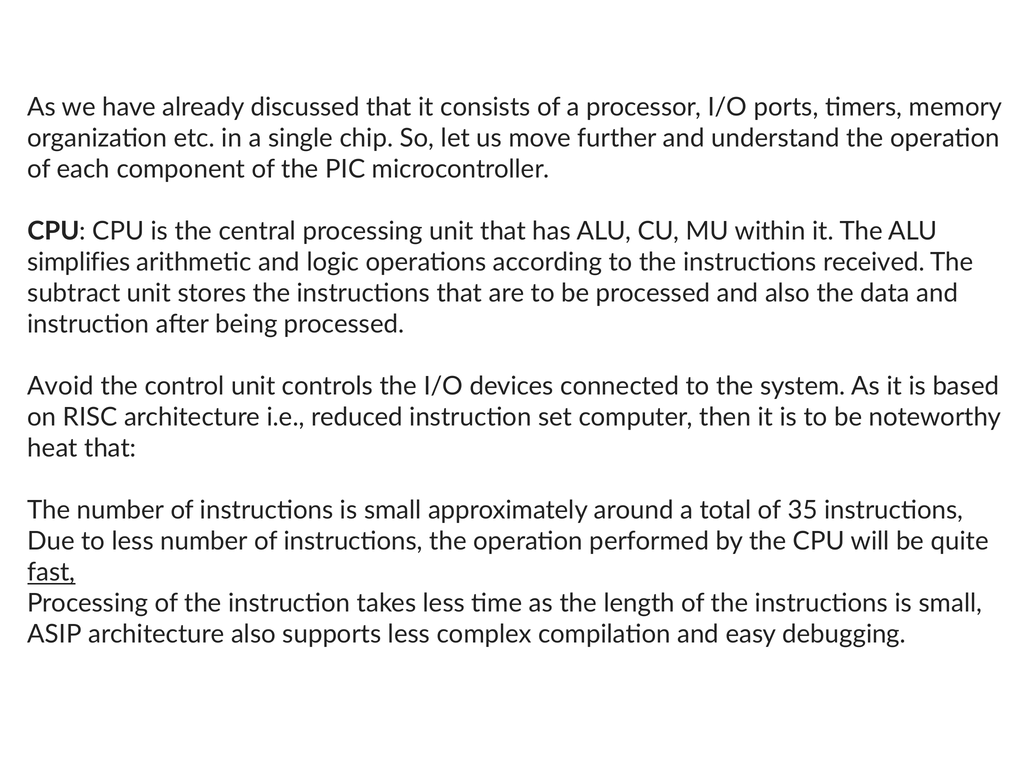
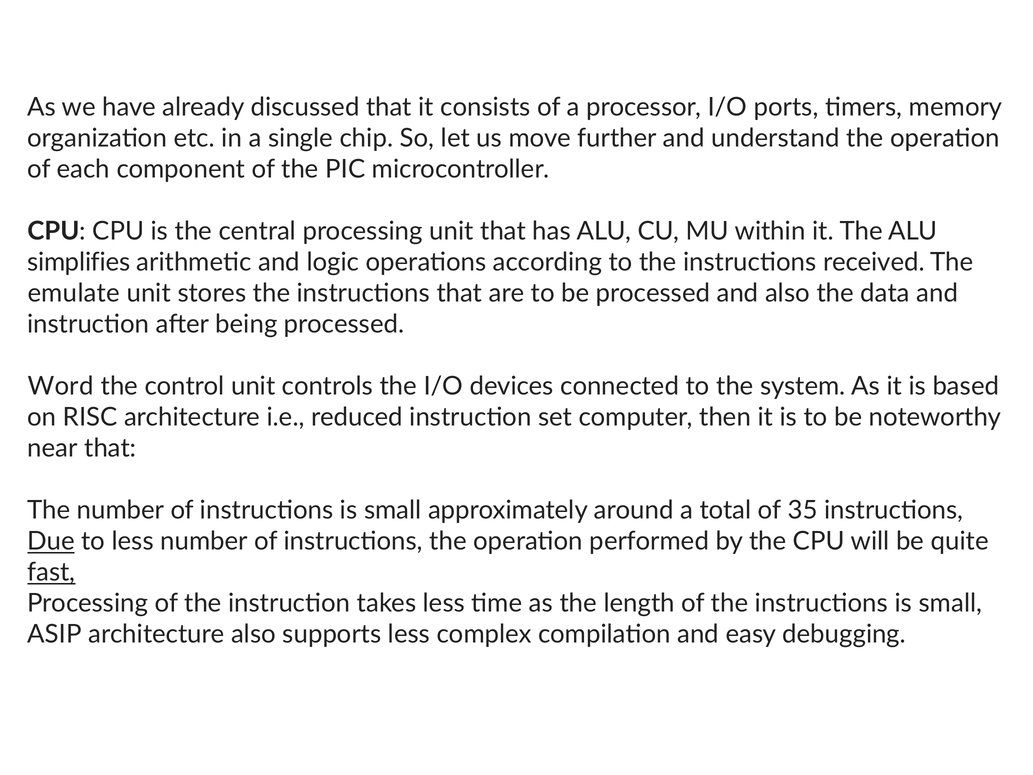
subtract: subtract -> emulate
Avoid: Avoid -> Word
heat: heat -> near
Due underline: none -> present
